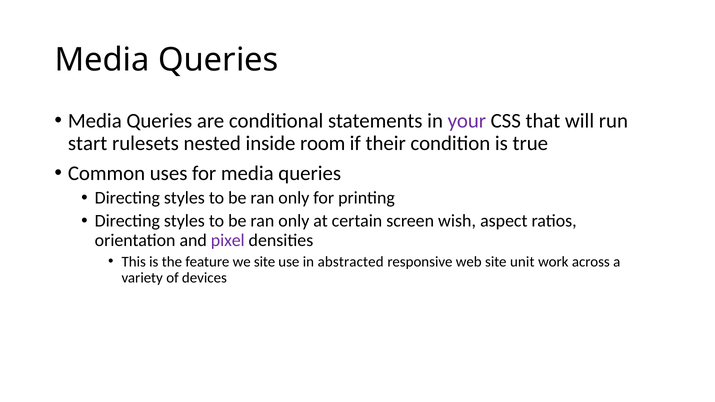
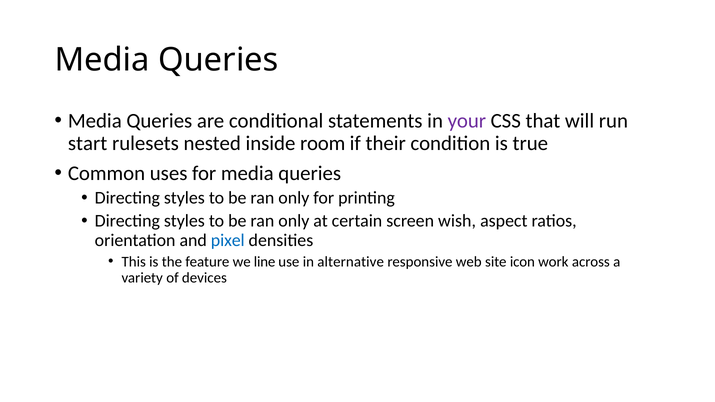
pixel colour: purple -> blue
we site: site -> line
abstracted: abstracted -> alternative
unit: unit -> icon
